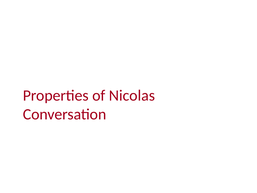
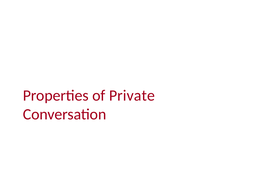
Nicolas: Nicolas -> Private
